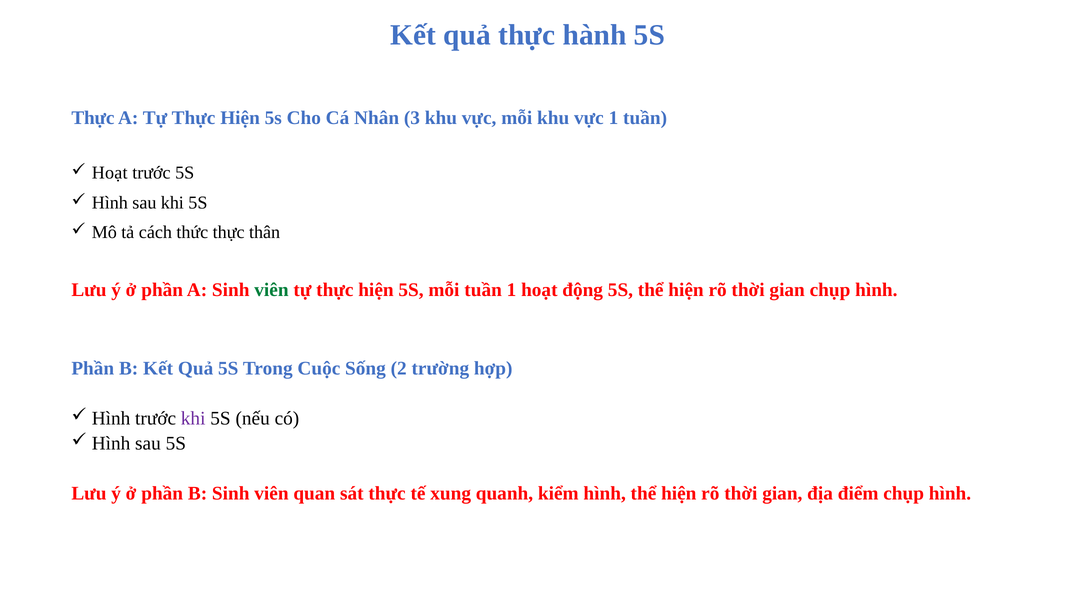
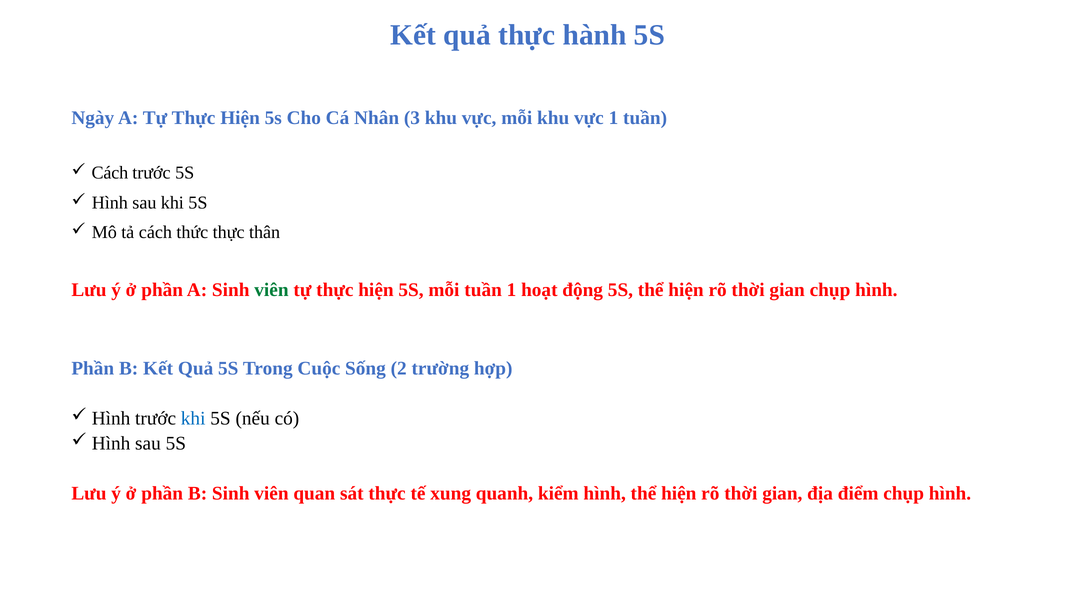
Thực at (93, 118): Thực -> Ngày
Hoạt at (110, 173): Hoạt -> Cách
khi at (193, 419) colour: purple -> blue
